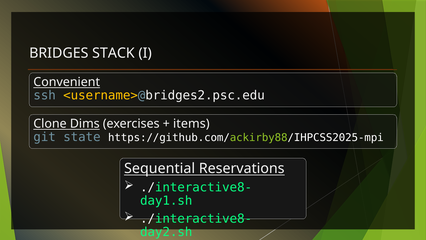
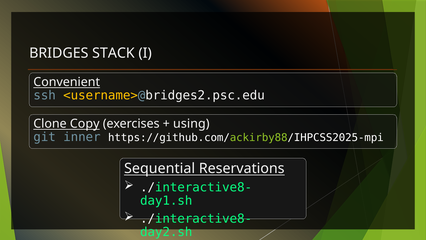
Dims: Dims -> Copy
items: items -> using
state: state -> inner
